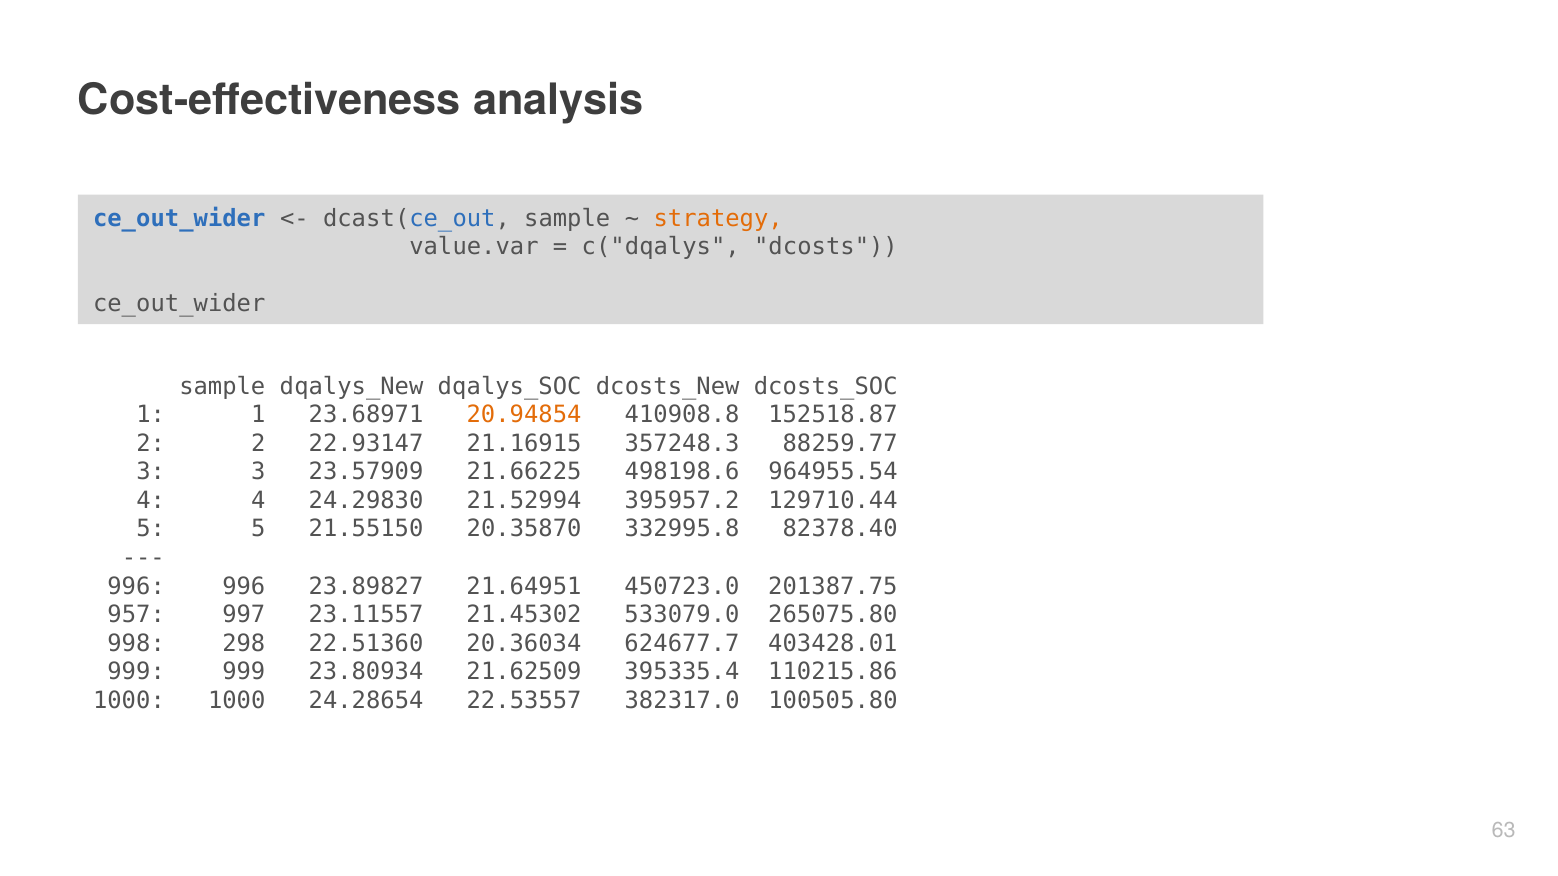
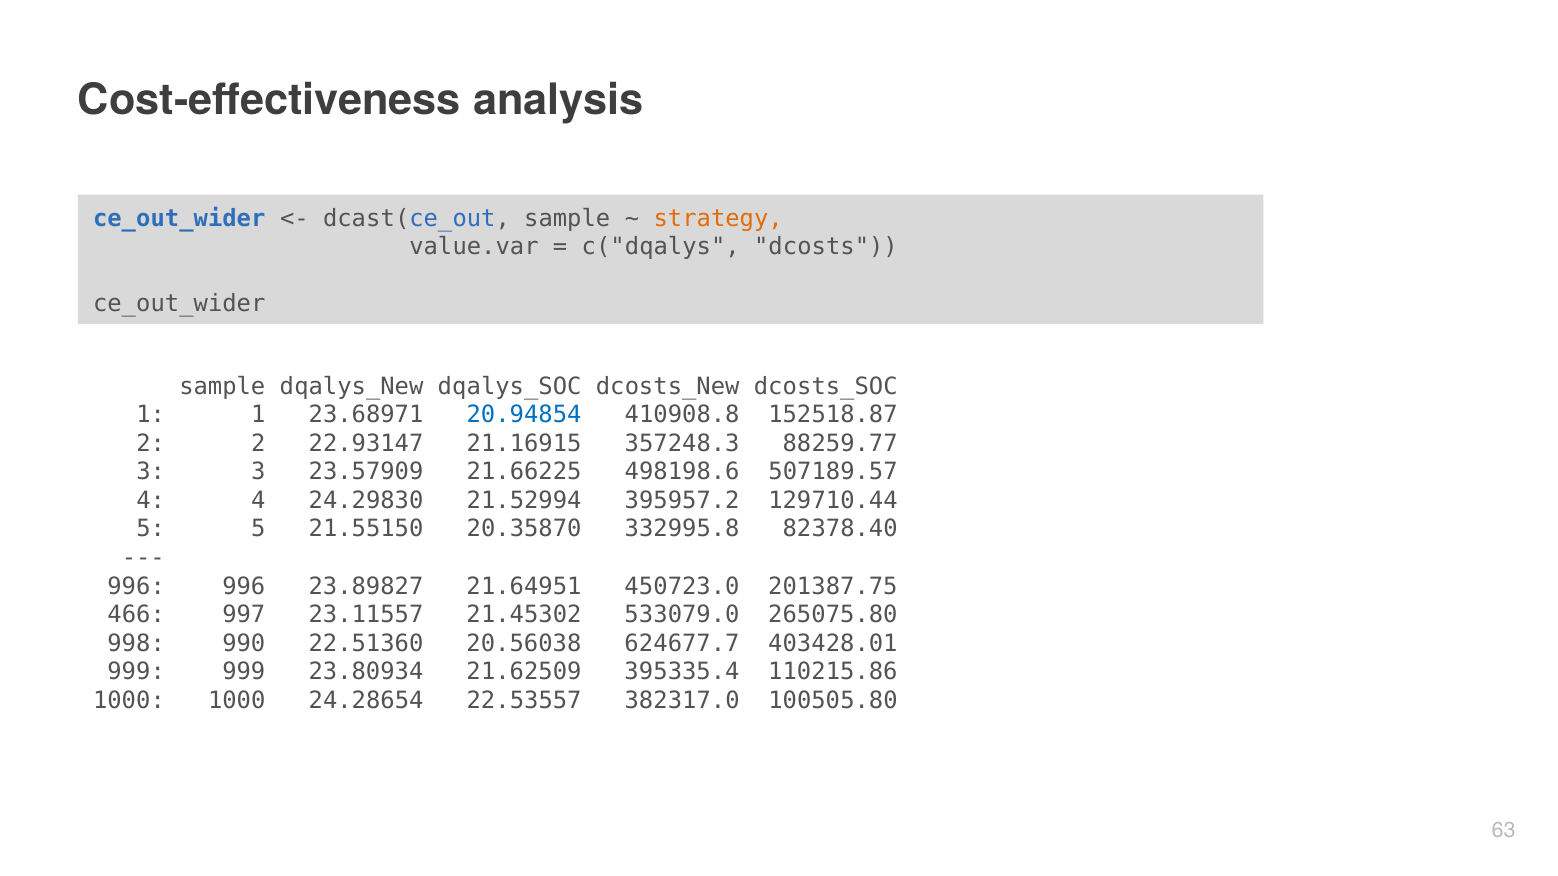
20.94854 colour: orange -> blue
964955.54: 964955.54 -> 507189.57
957: 957 -> 466
298: 298 -> 990
20.36034: 20.36034 -> 20.56038
